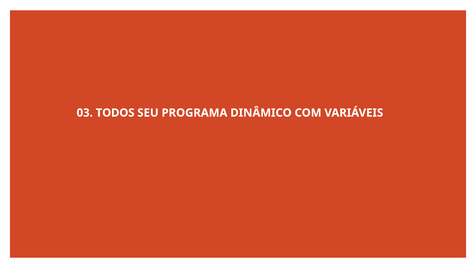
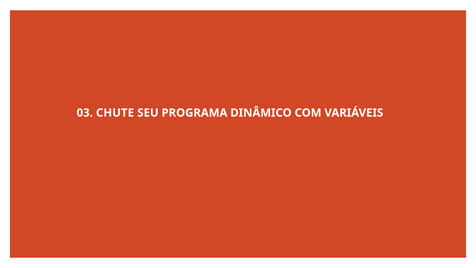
TODOS: TODOS -> CHUTE
